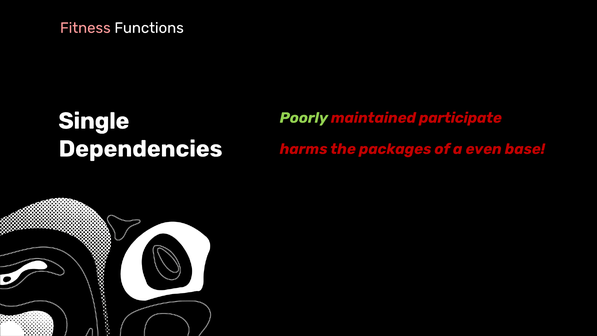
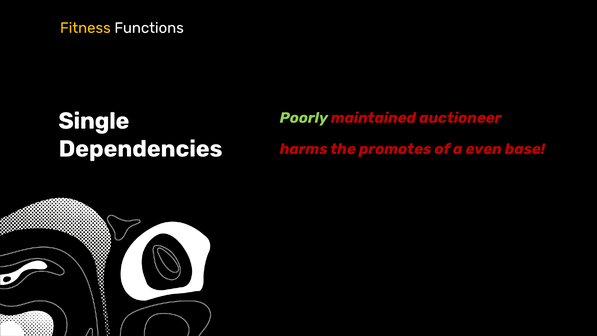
Fitness colour: pink -> yellow
participate: participate -> auctioneer
packages: packages -> promotes
